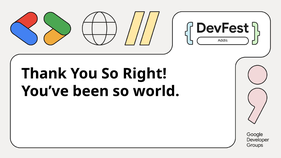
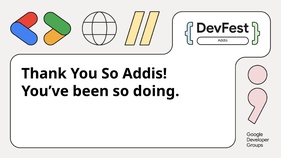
So Right: Right -> Addis
world: world -> doing
